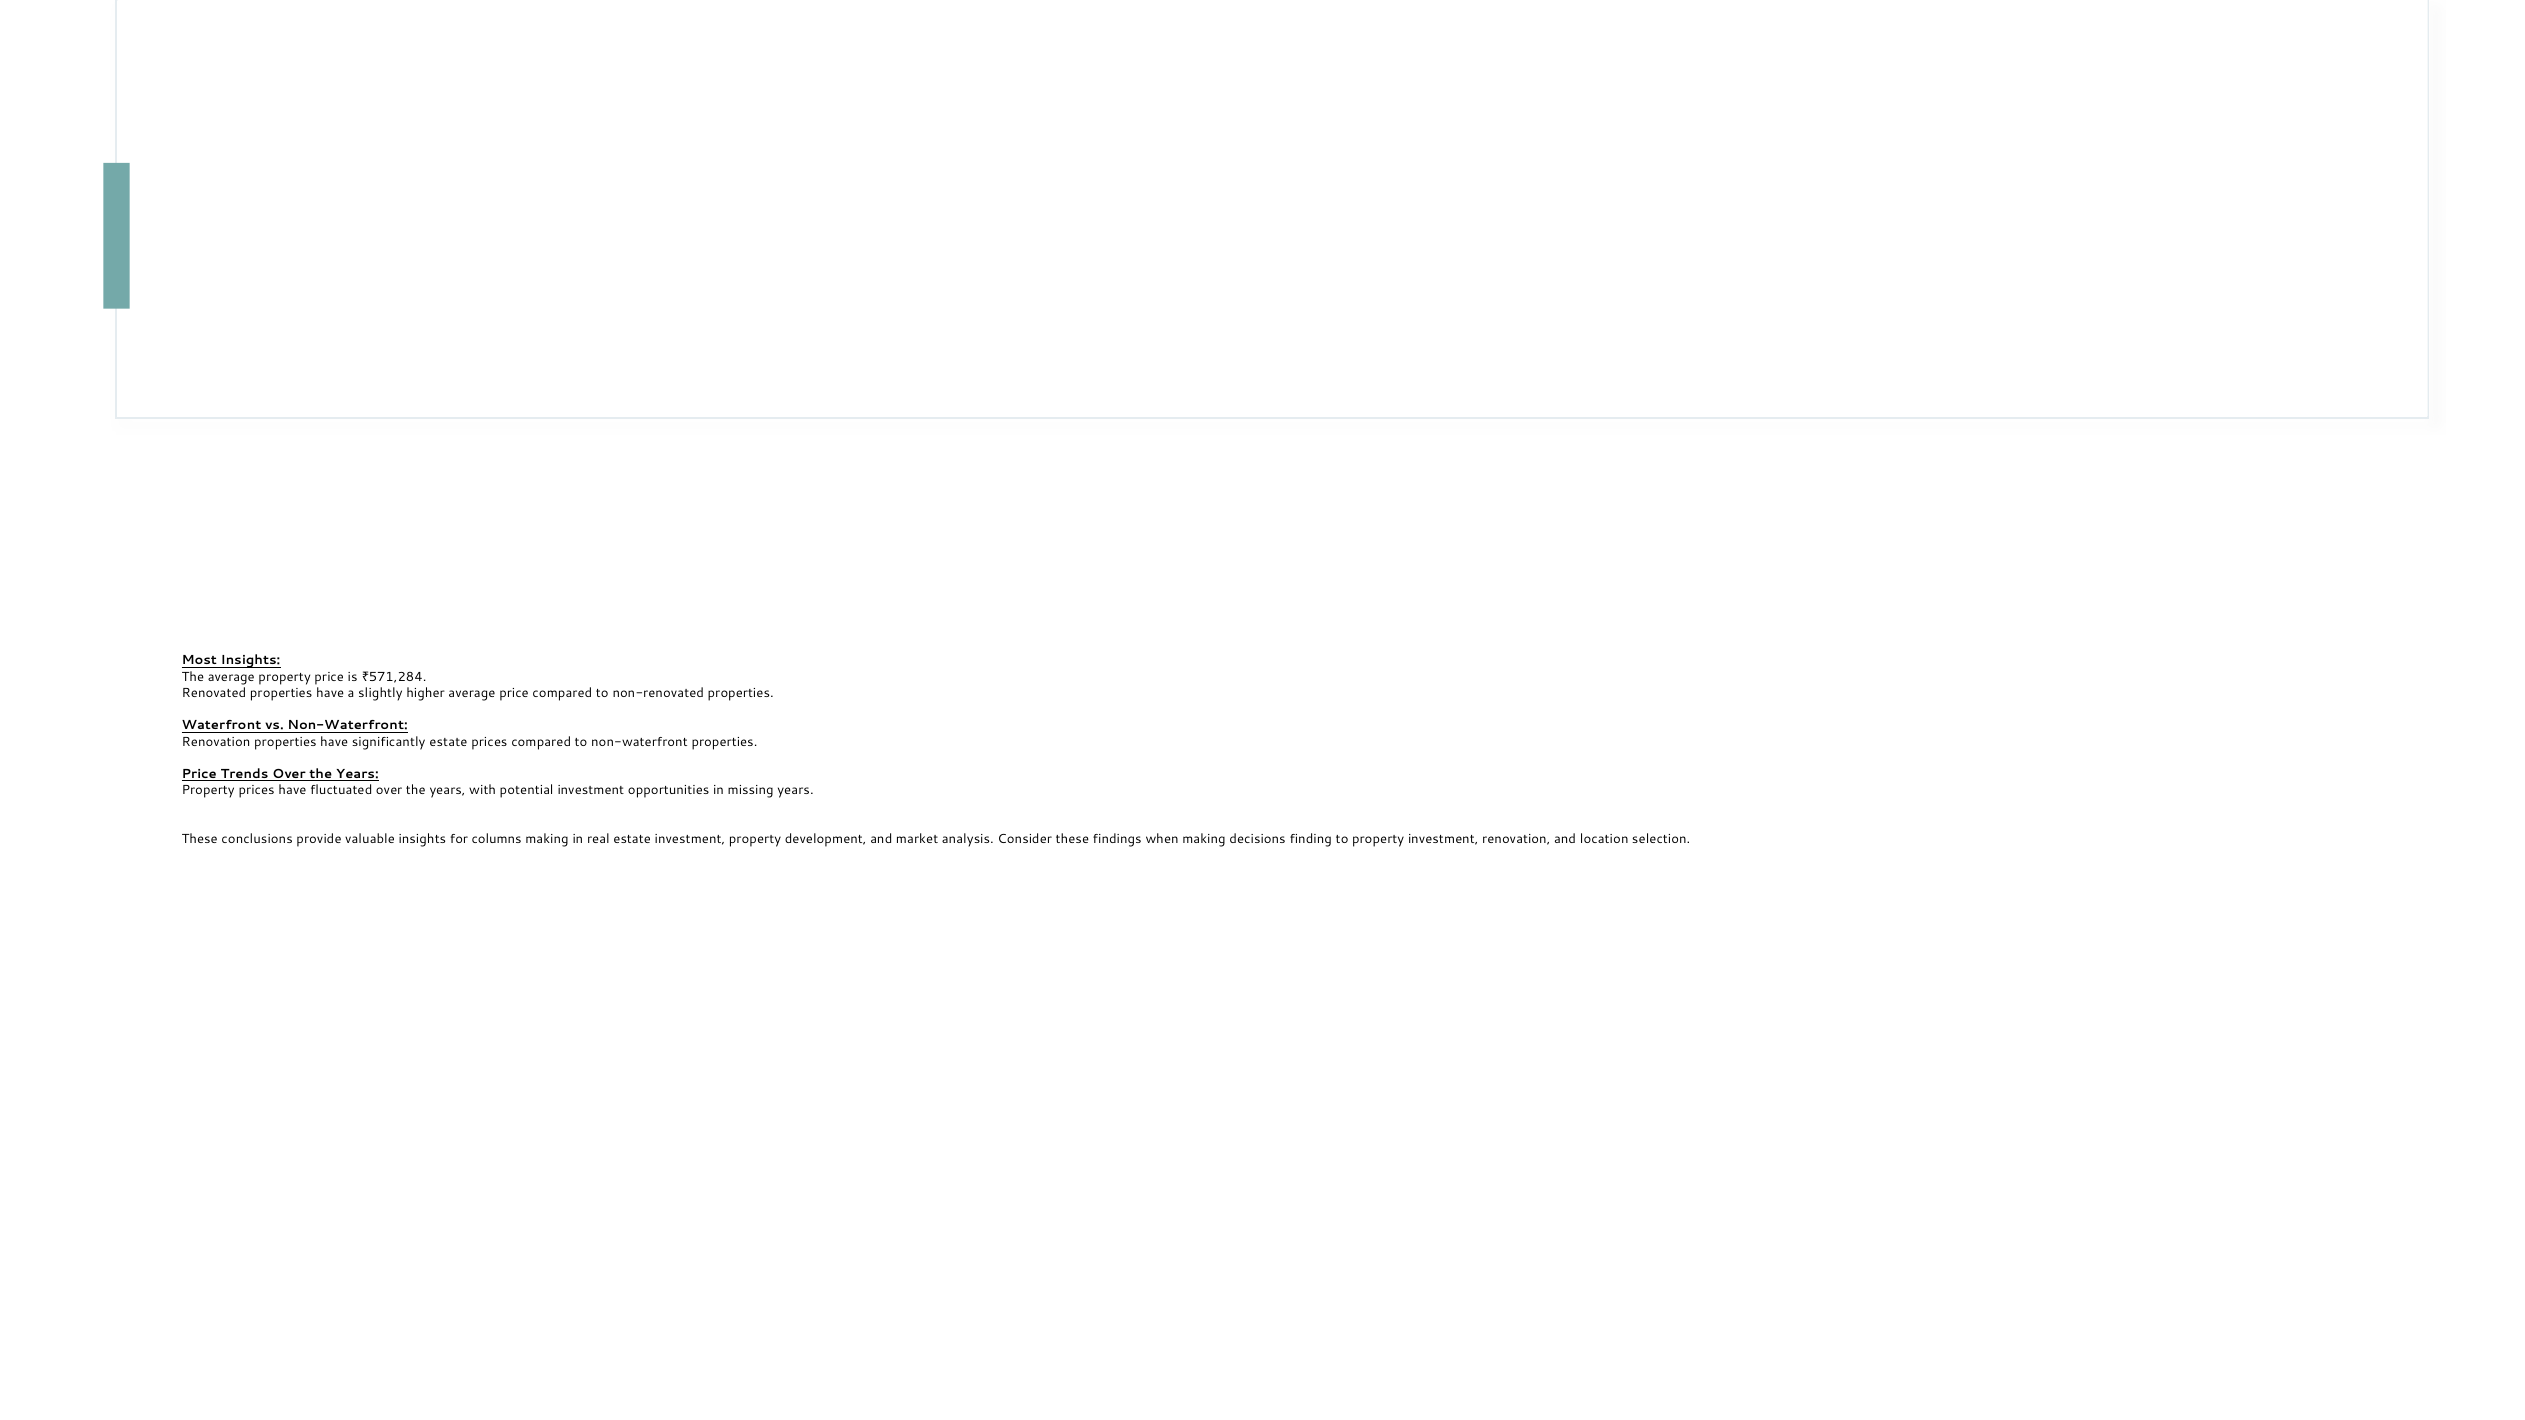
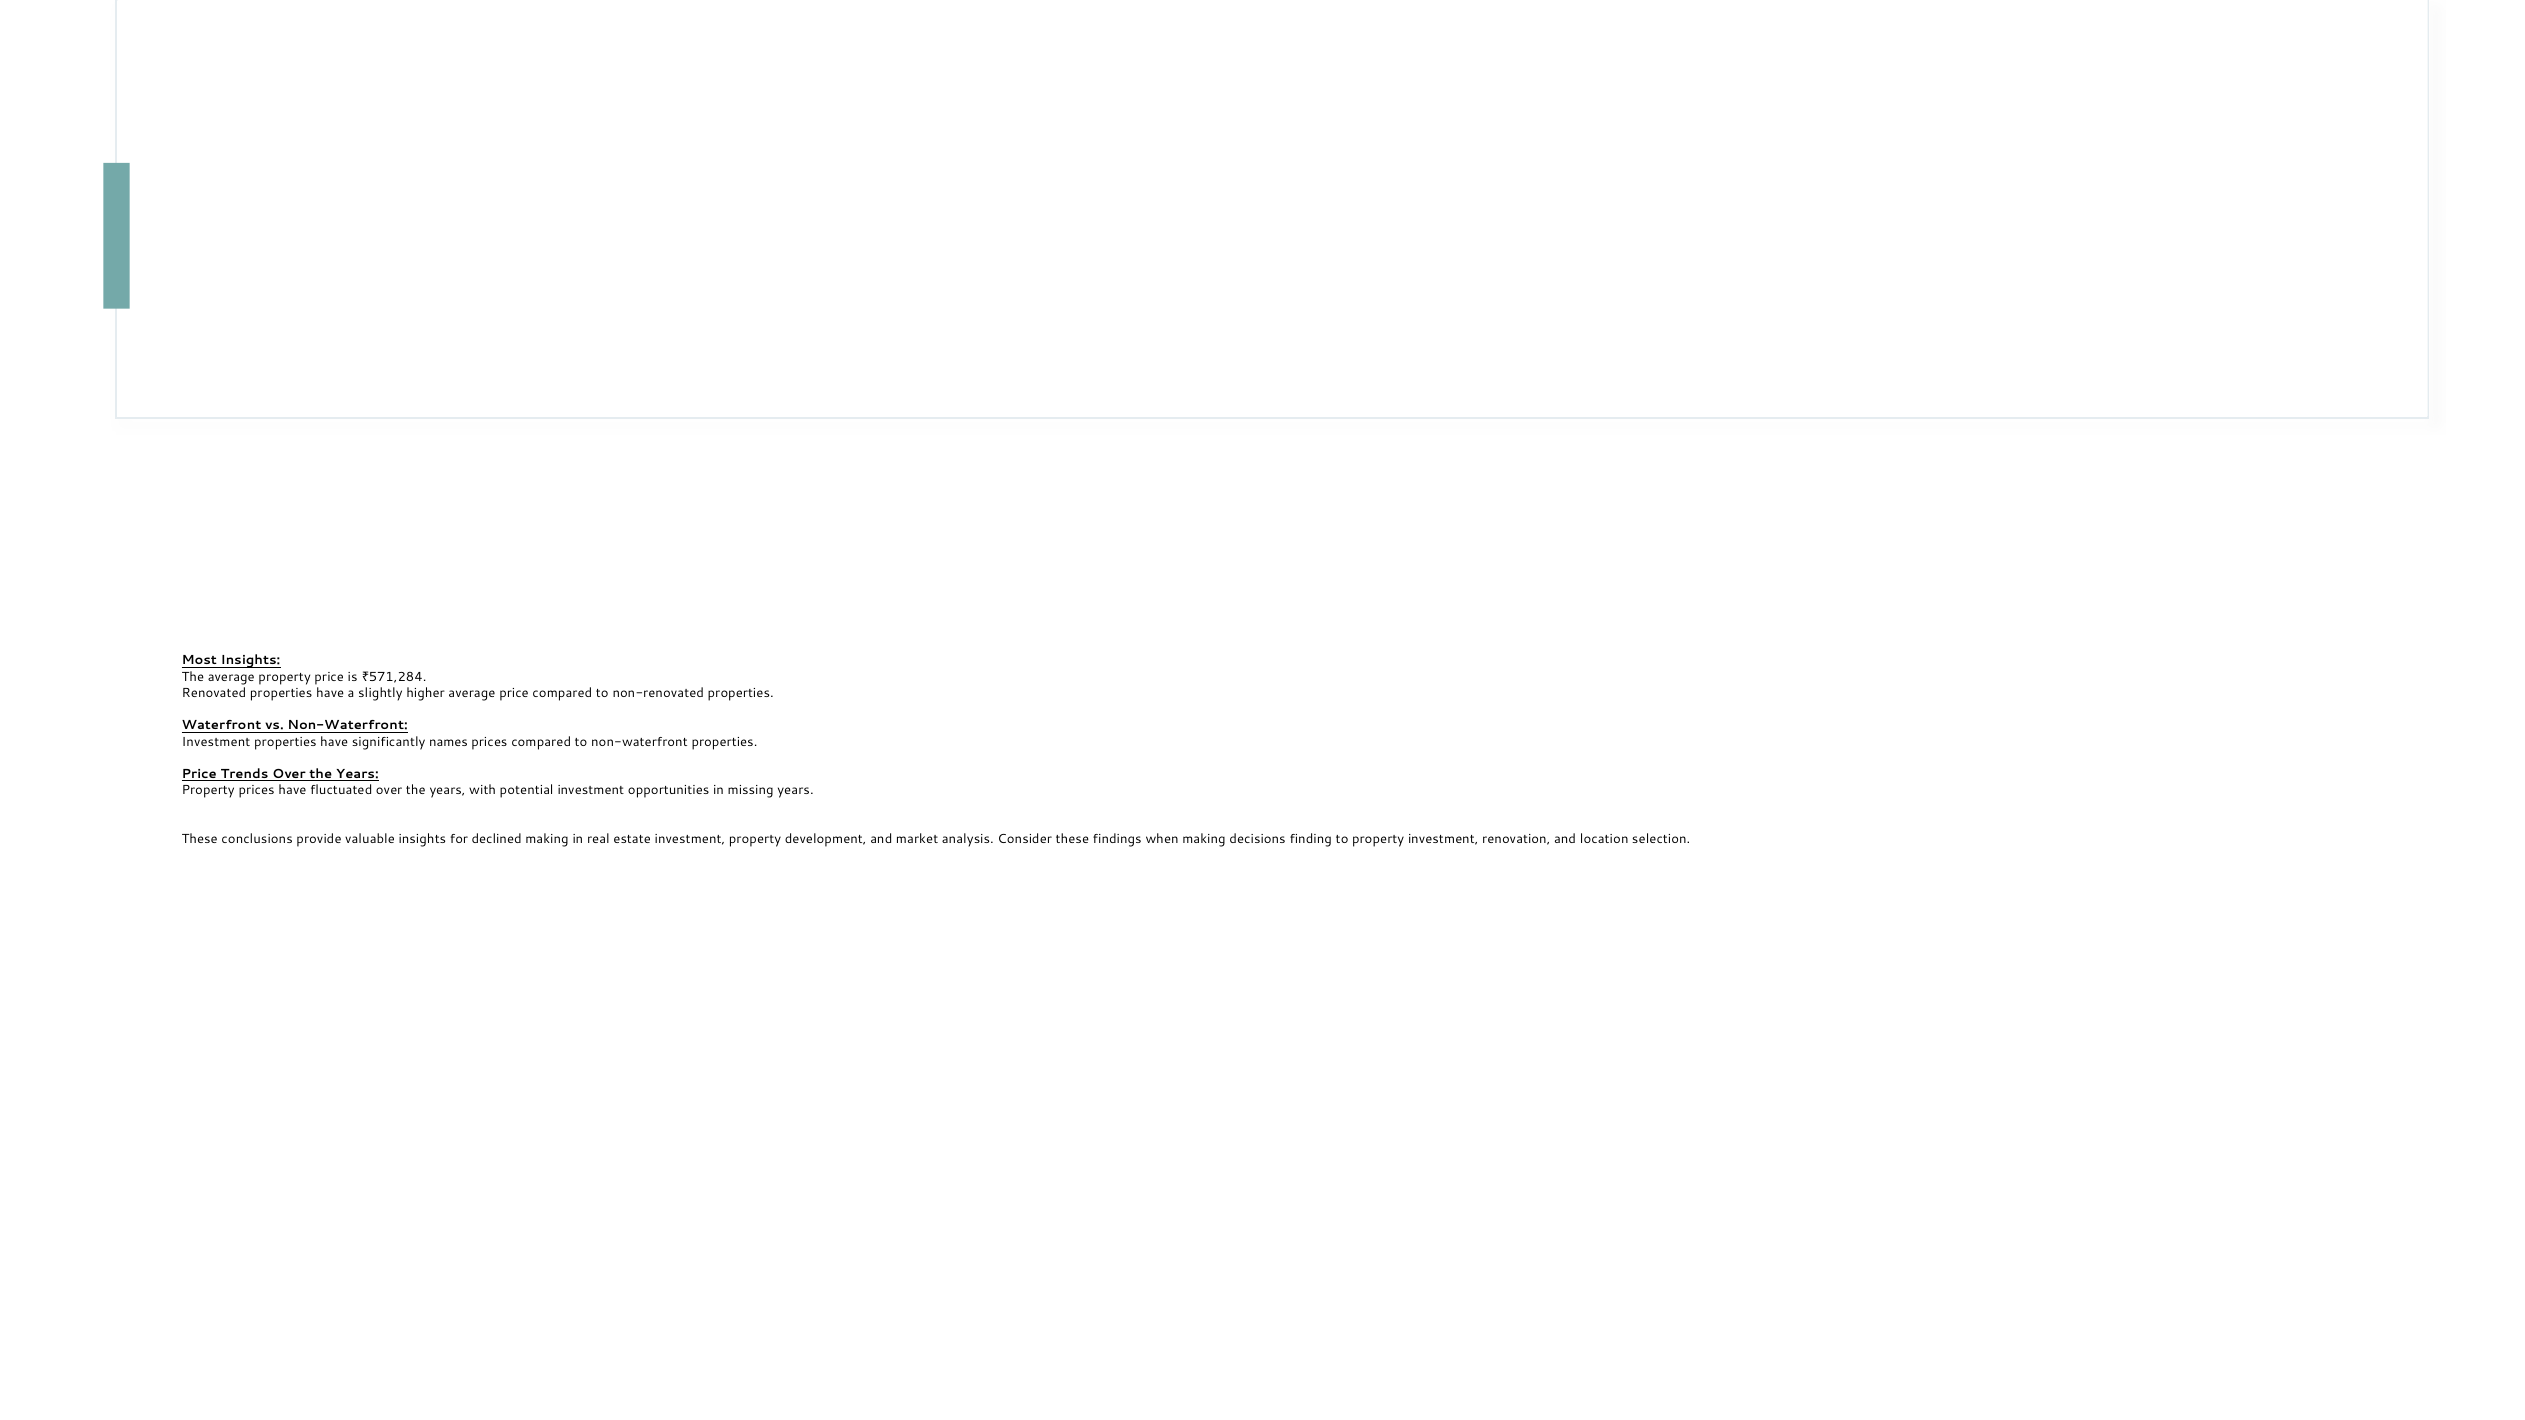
Renovation at (216, 742): Renovation -> Investment
significantly estate: estate -> names
columns: columns -> declined
